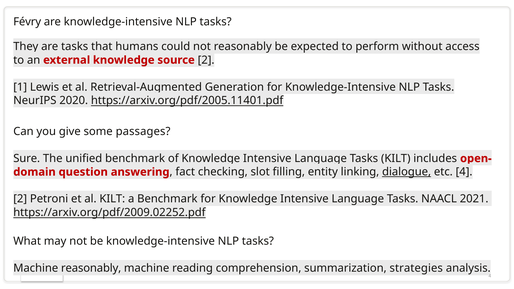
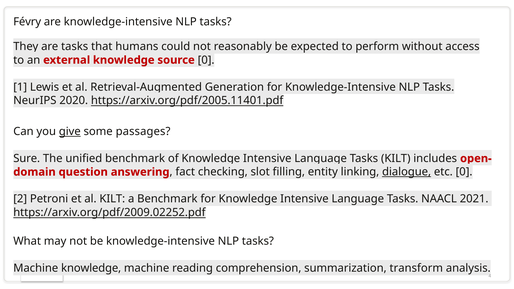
2 at (206, 60): 2 -> 0
give underline: none -> present
etc 4: 4 -> 0
Machine reasonably: reasonably -> knowledge
strategies: strategies -> transform
